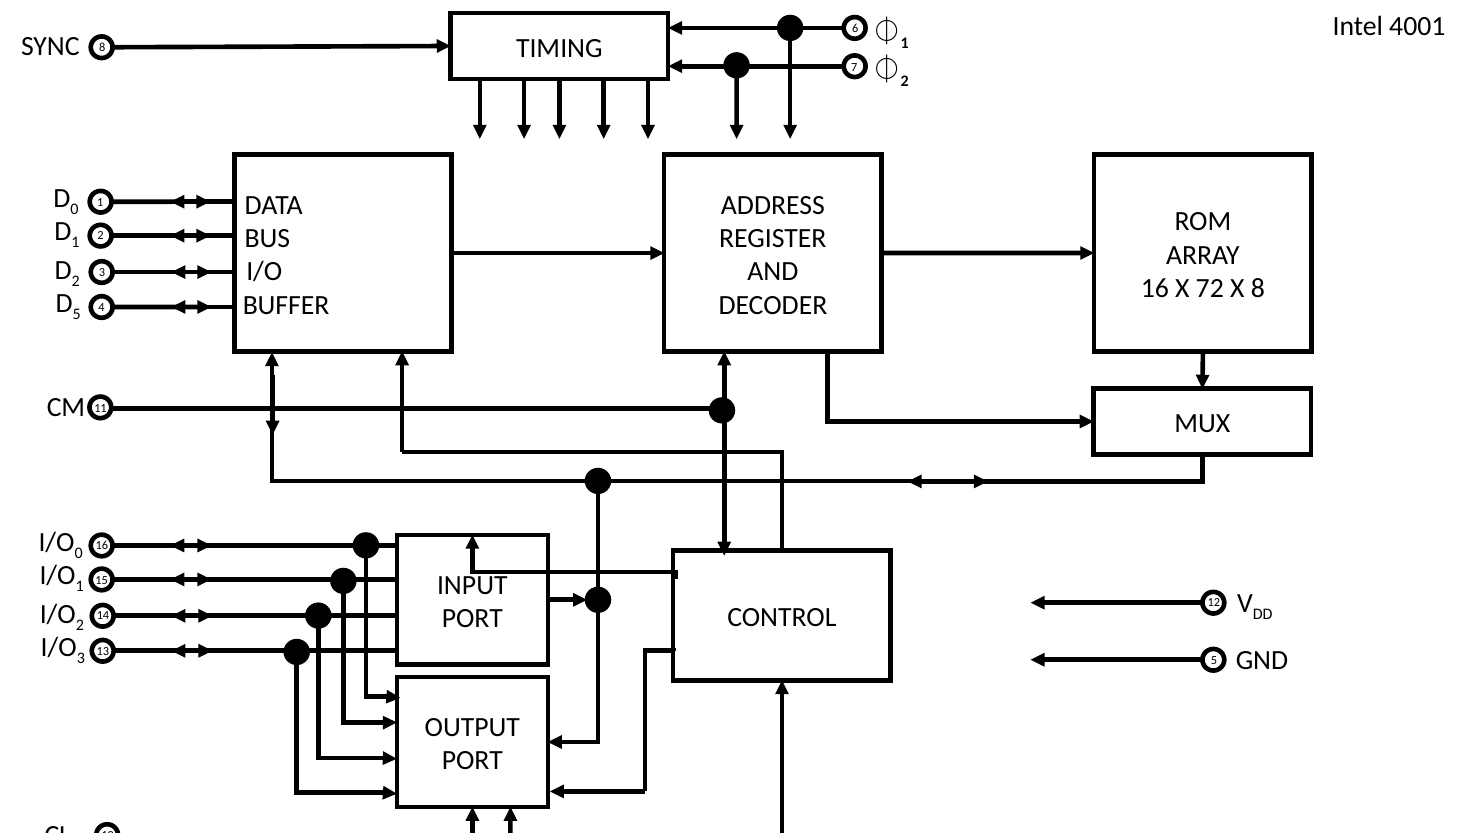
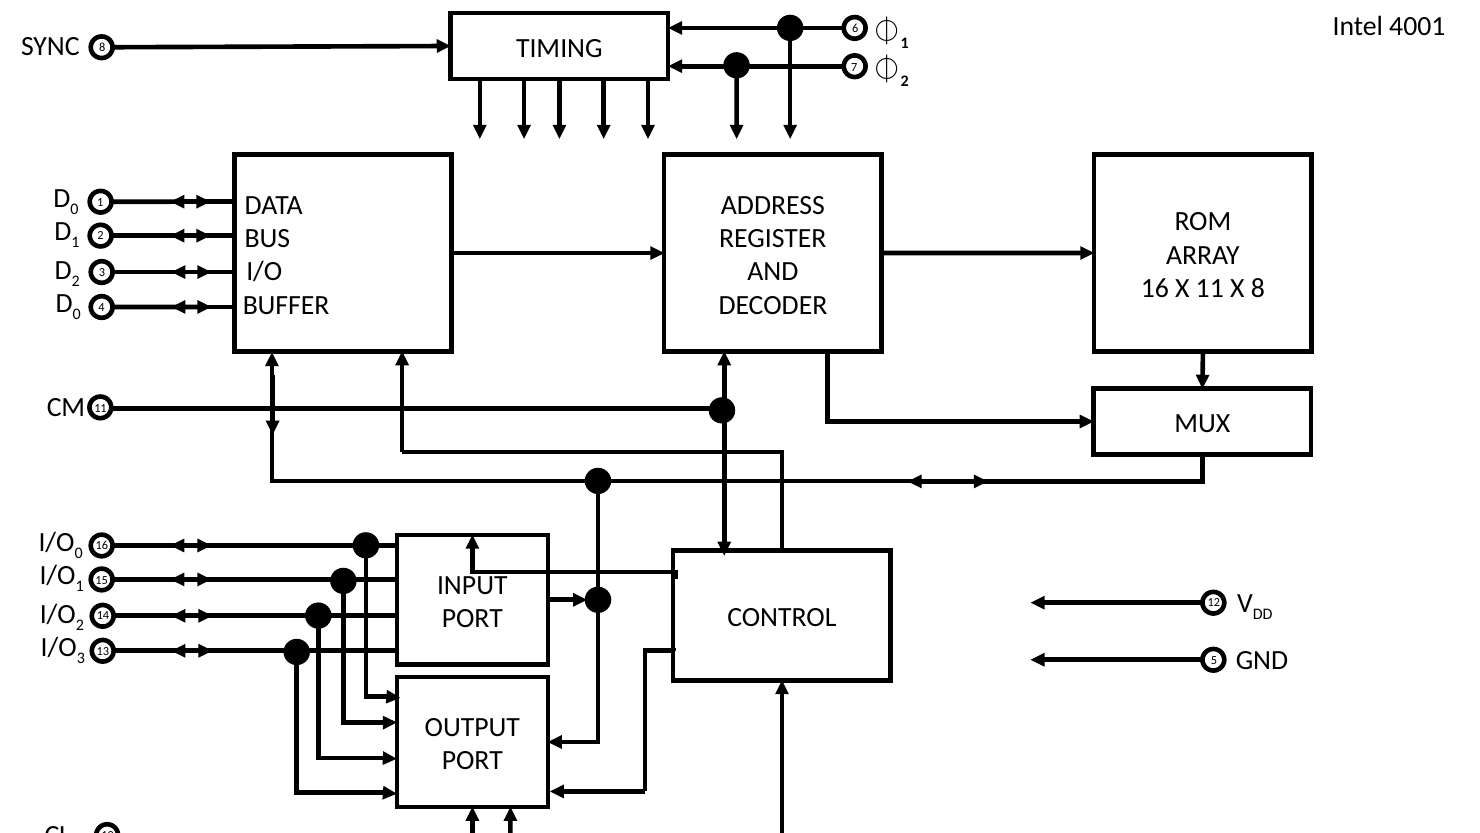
X 72: 72 -> 11
5 at (77, 314): 5 -> 0
